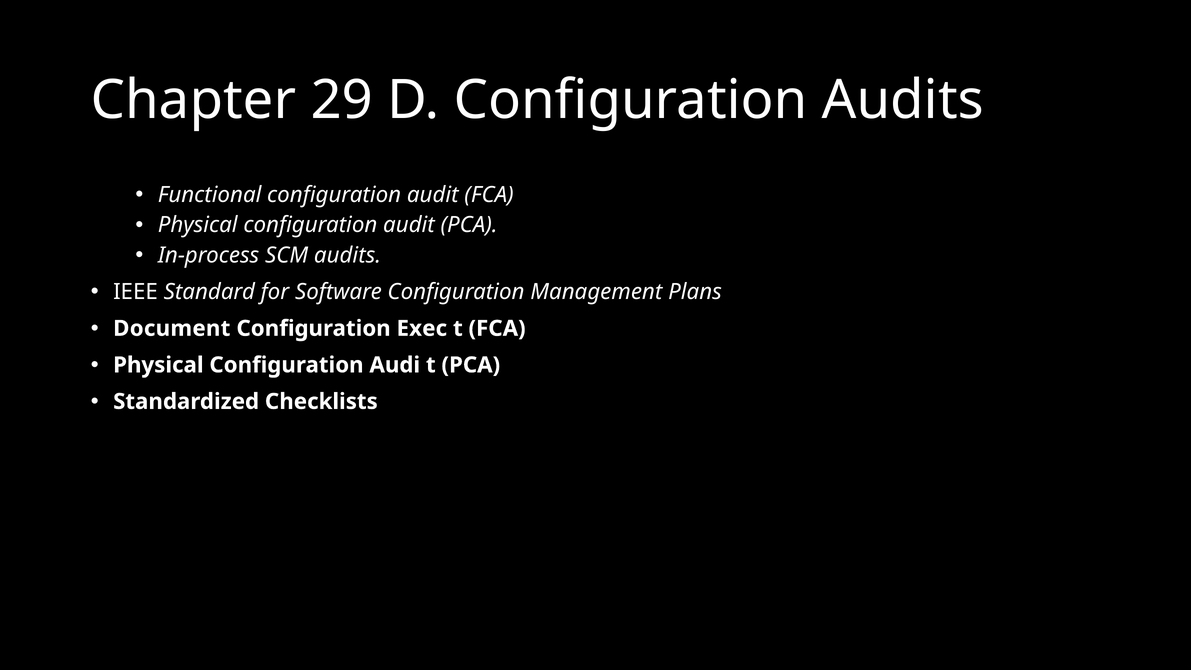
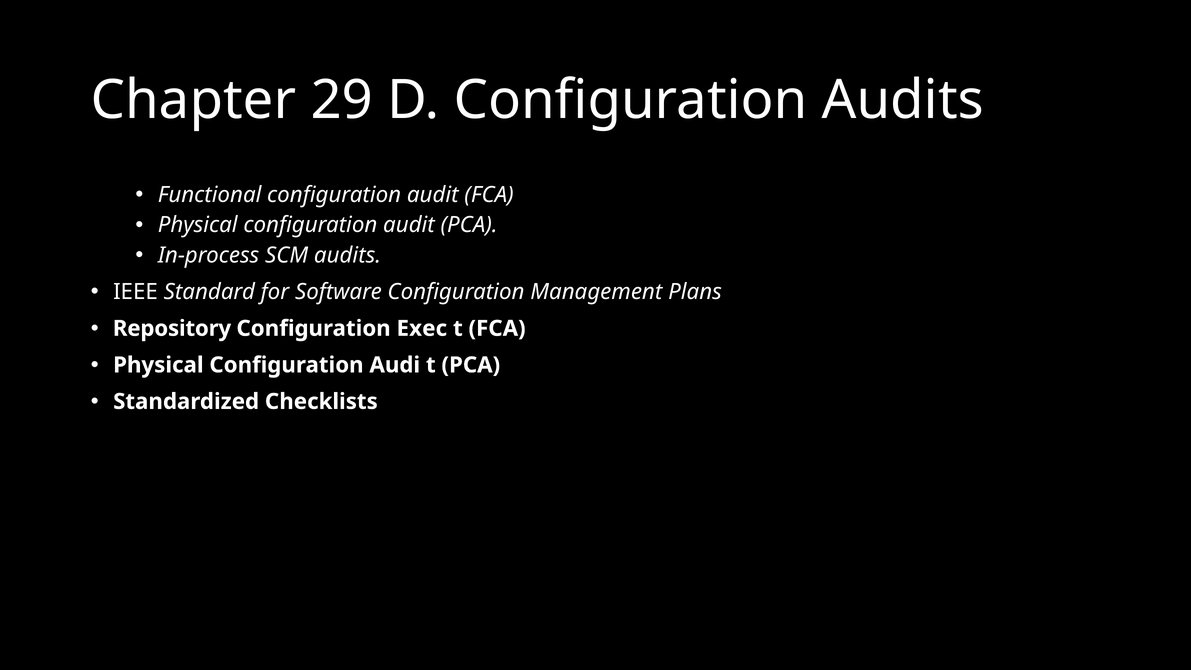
Document: Document -> Repository
